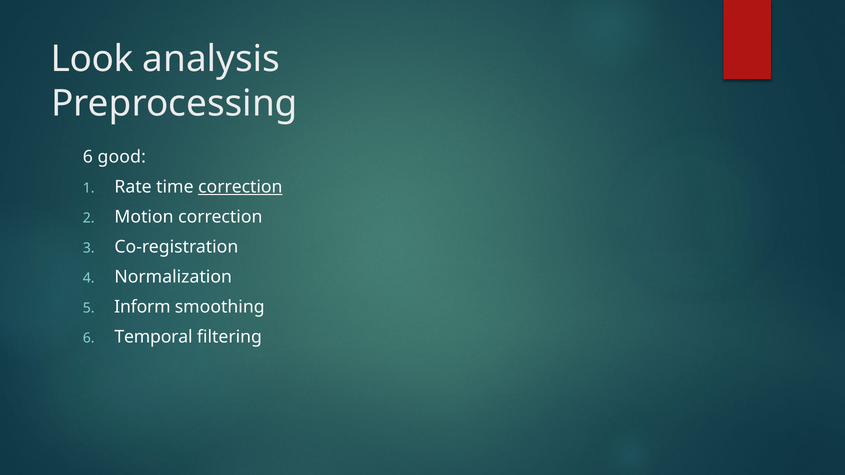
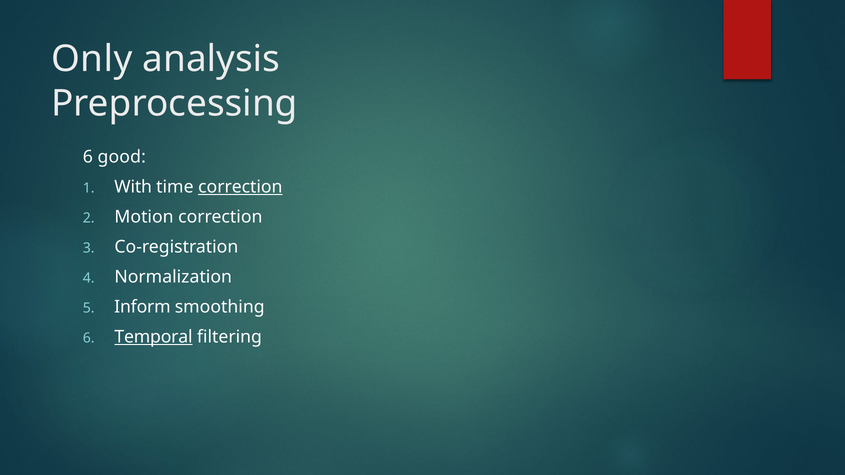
Look: Look -> Only
Rate: Rate -> With
Temporal underline: none -> present
